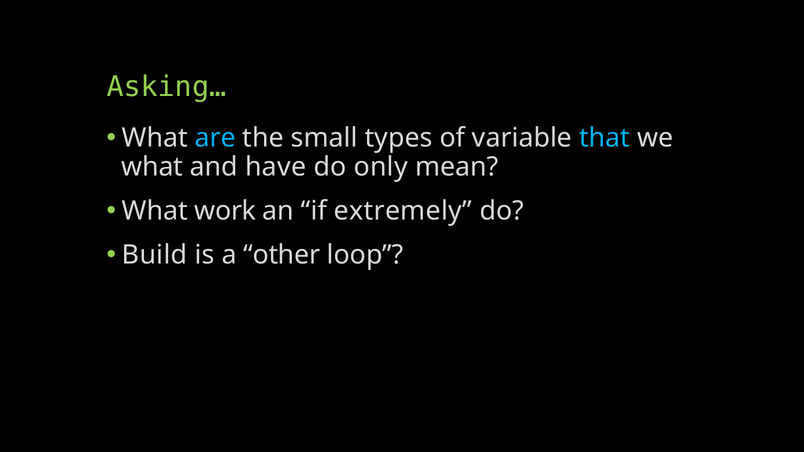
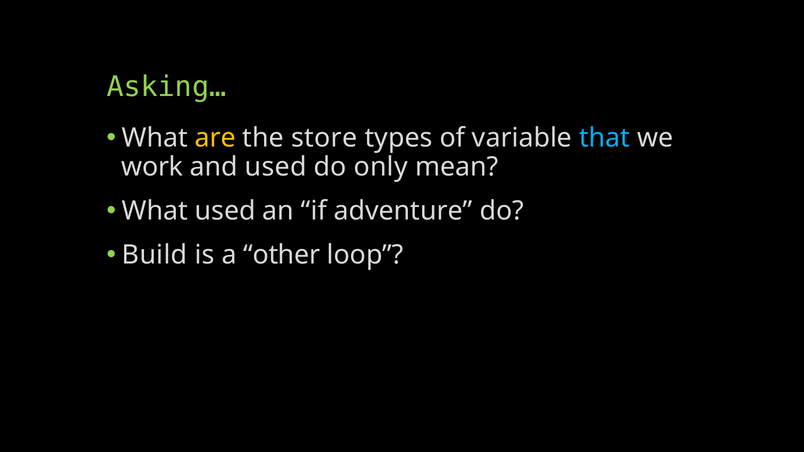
are colour: light blue -> yellow
small: small -> store
what at (152, 167): what -> work
and have: have -> used
What work: work -> used
extremely: extremely -> adventure
